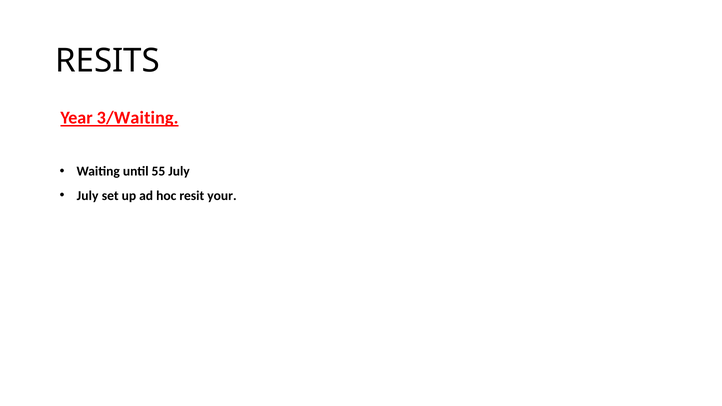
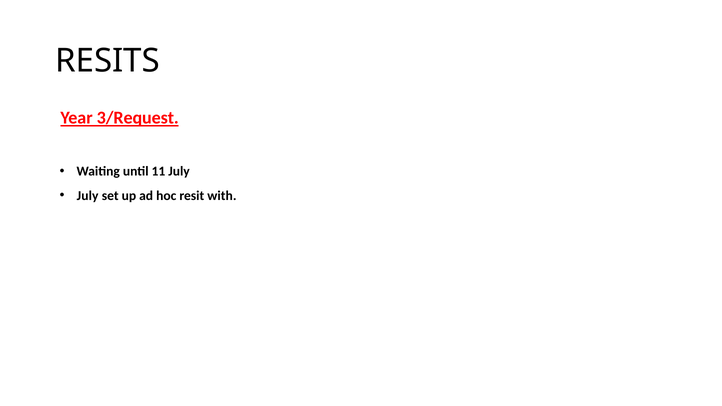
3/Waiting: 3/Waiting -> 3/Request
55: 55 -> 11
your: your -> with
